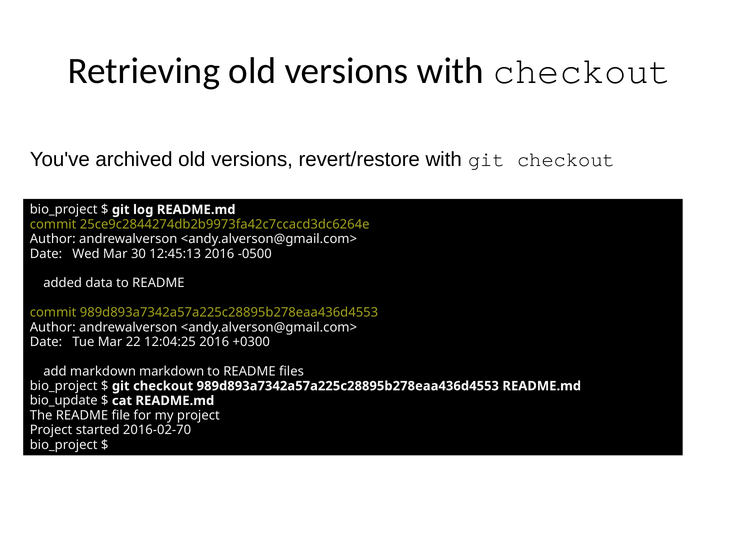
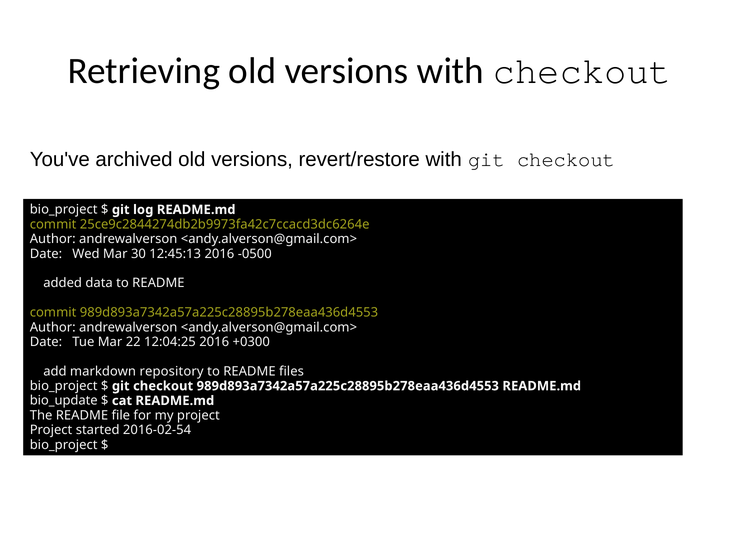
markdown markdown: markdown -> repository
2016-02-70: 2016-02-70 -> 2016-02-54
